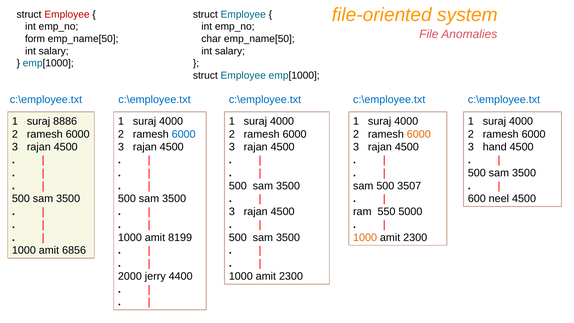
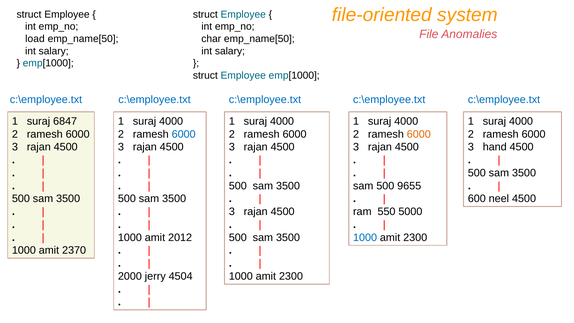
Employee at (67, 14) colour: red -> black
form: form -> load
8886: 8886 -> 6847
3507: 3507 -> 9655
8199: 8199 -> 2012
1000 at (365, 237) colour: orange -> blue
6856: 6856 -> 2370
4400: 4400 -> 4504
